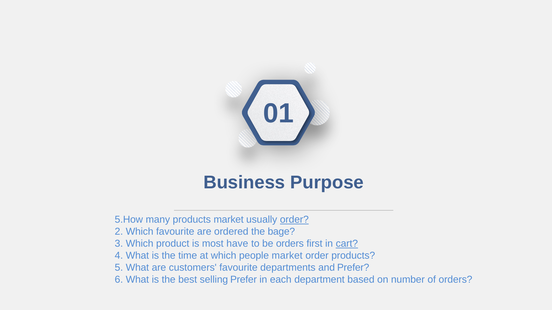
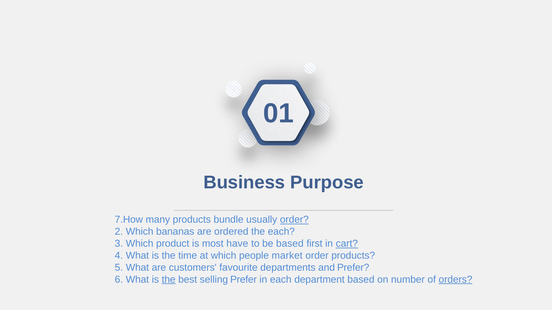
5.How: 5.How -> 7.How
products market: market -> bundle
Which favourite: favourite -> bananas
the bage: bage -> each
be orders: orders -> based
the at (169, 280) underline: none -> present
orders at (456, 280) underline: none -> present
